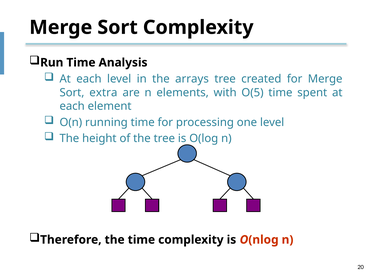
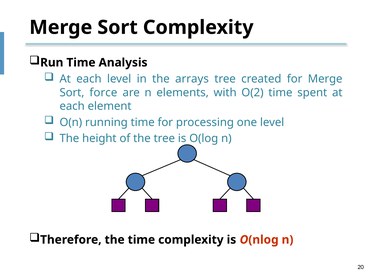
extra: extra -> force
O(5: O(5 -> O(2
